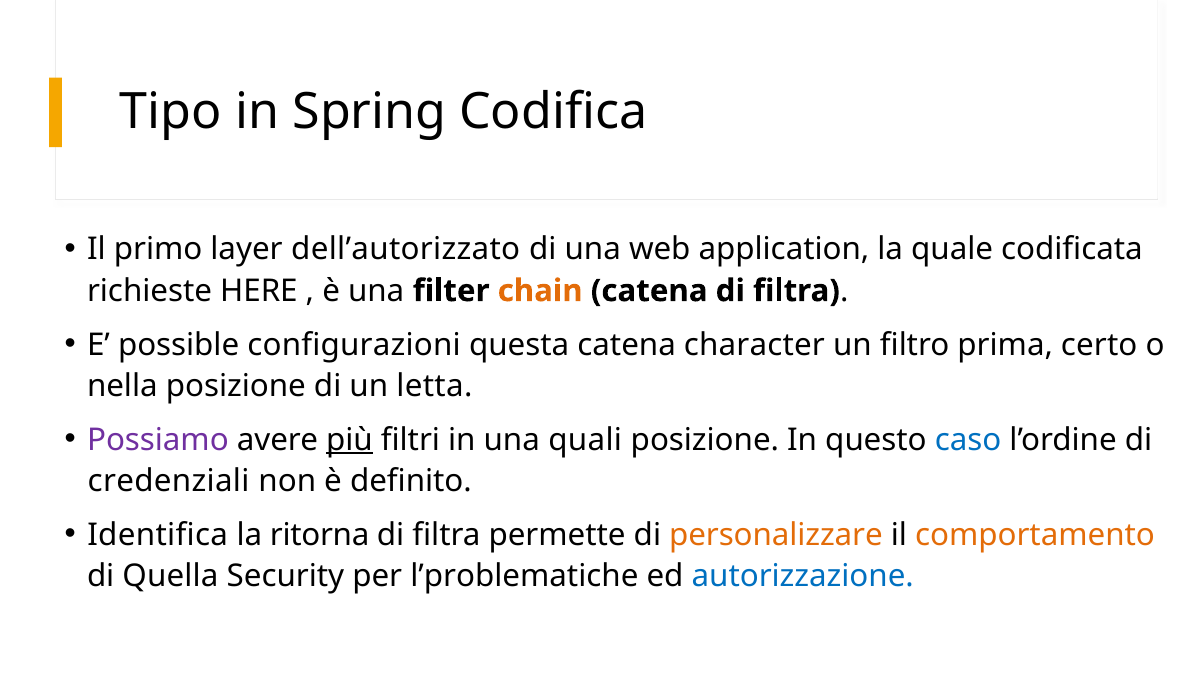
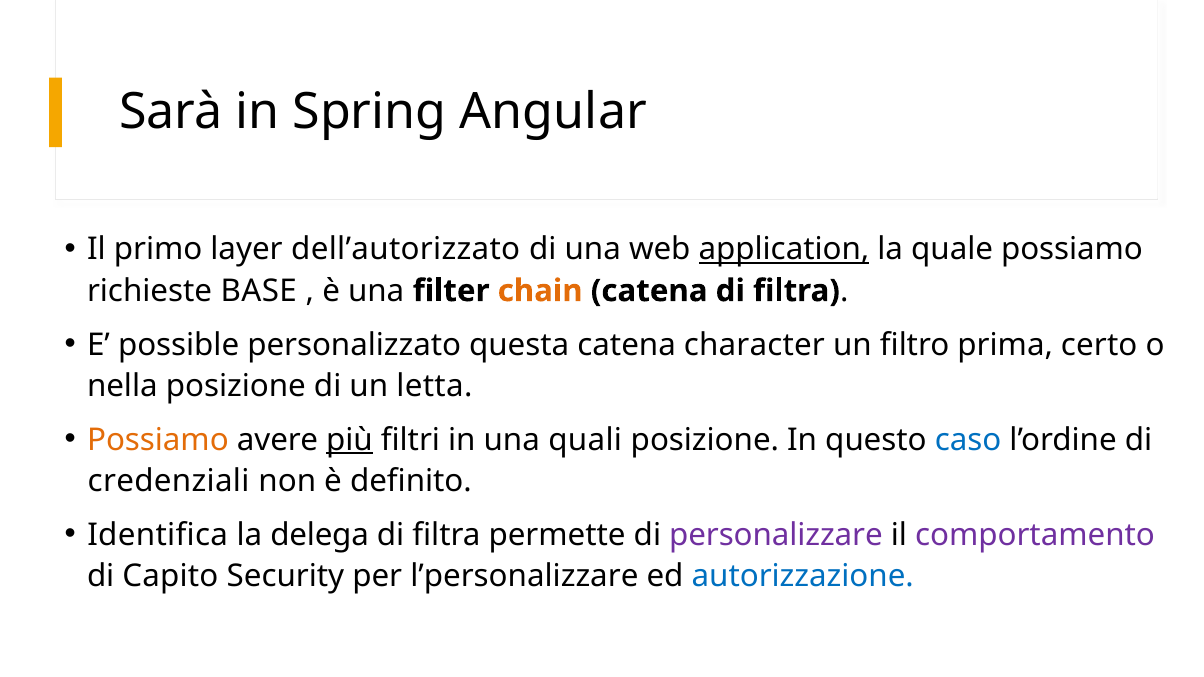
Tipo: Tipo -> Sarà
Codifica: Codifica -> Angular
application underline: none -> present
quale codificata: codificata -> possiamo
HERE: HERE -> BASE
configurazioni: configurazioni -> personalizzato
Possiamo at (158, 440) colour: purple -> orange
ritorna: ritorna -> delega
personalizzare colour: orange -> purple
comportamento colour: orange -> purple
Quella: Quella -> Capito
l’problematiche: l’problematiche -> l’personalizzare
